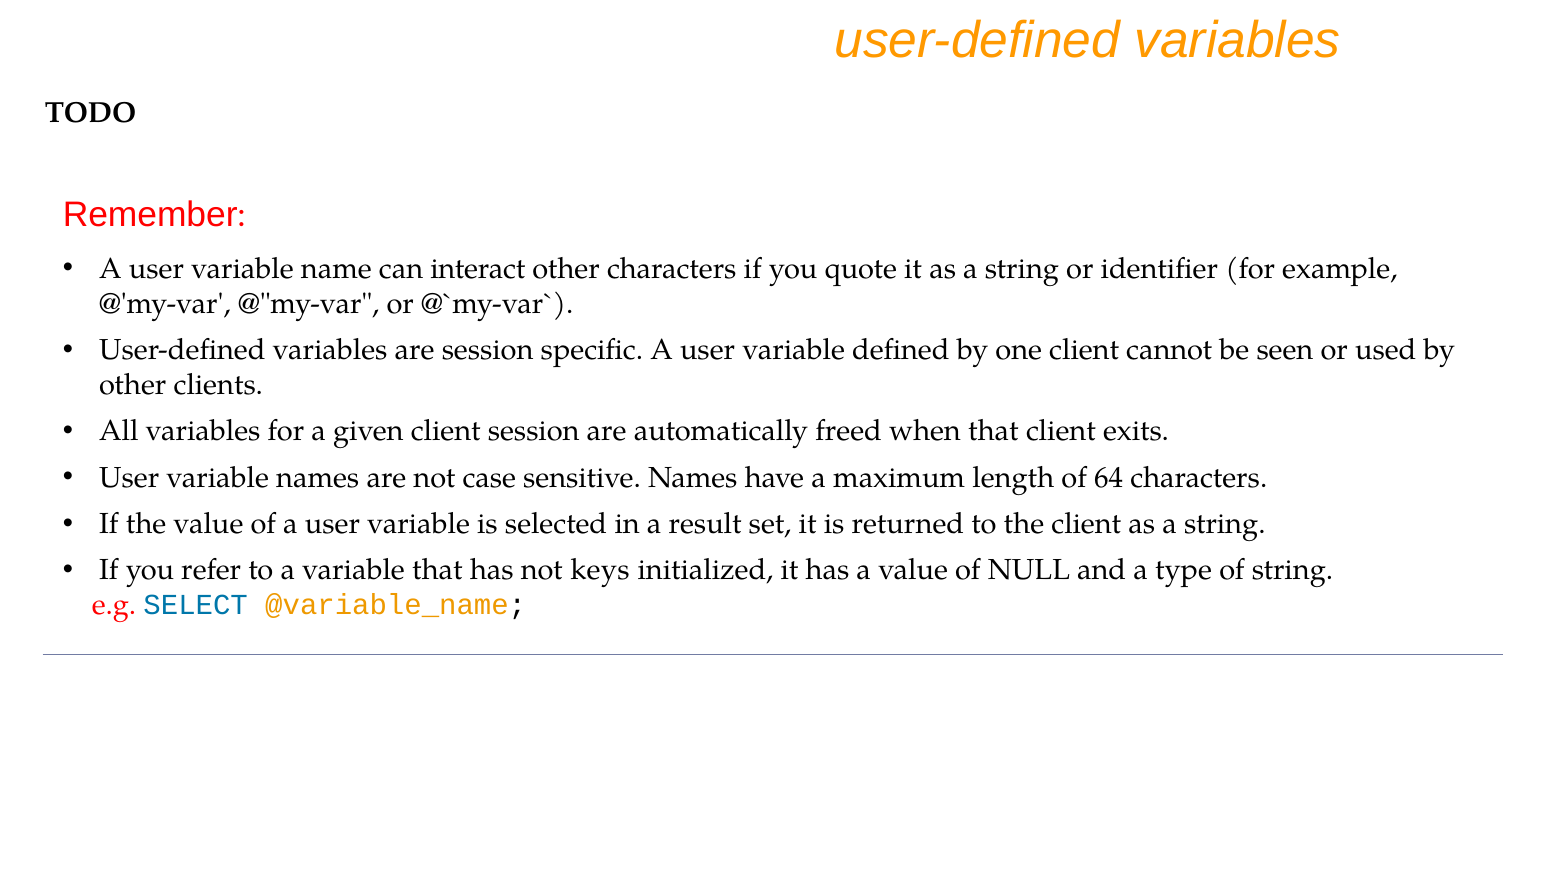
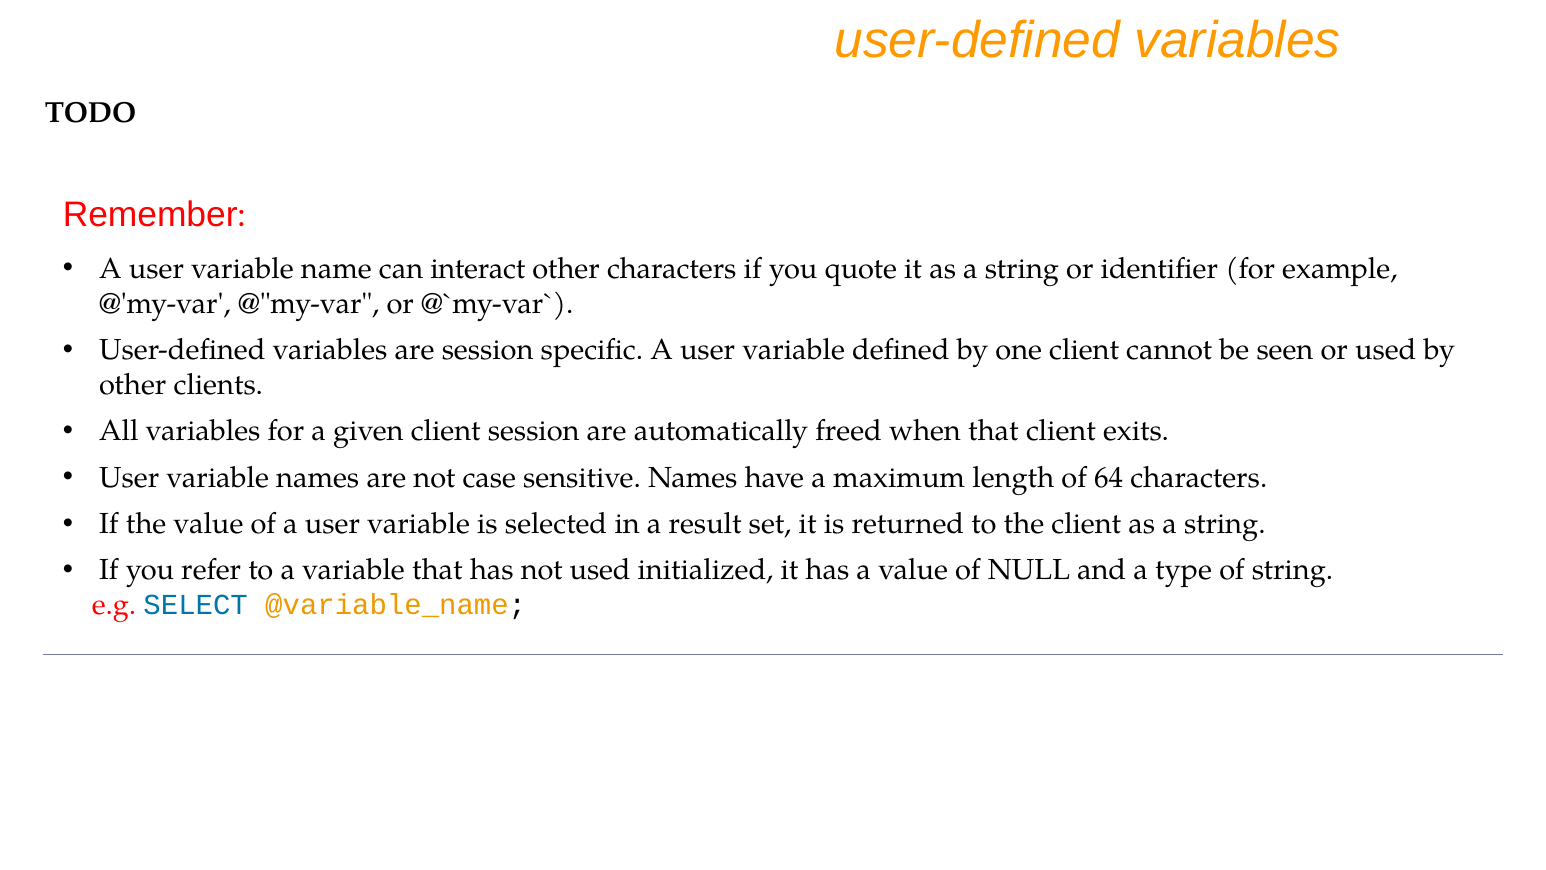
not keys: keys -> used
